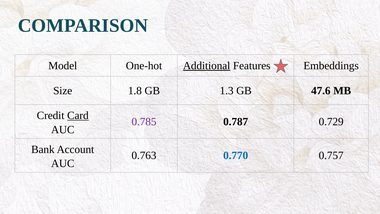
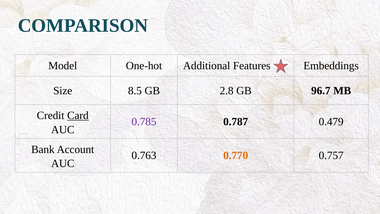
Additional underline: present -> none
1.8: 1.8 -> 8.5
1.3: 1.3 -> 2.8
47.6: 47.6 -> 96.7
0.729: 0.729 -> 0.479
0.770 colour: blue -> orange
